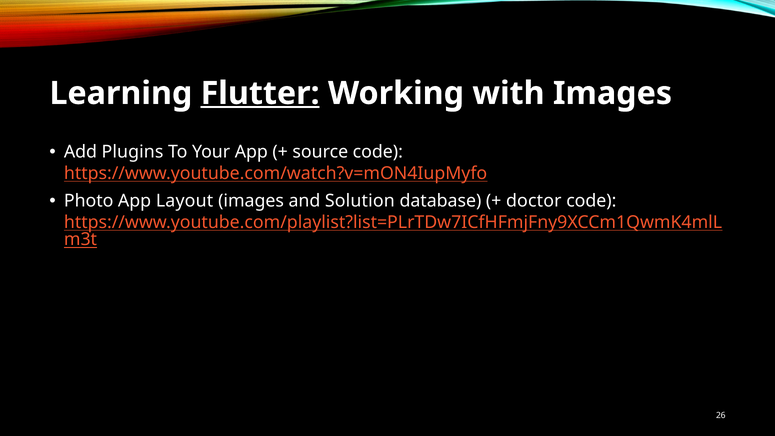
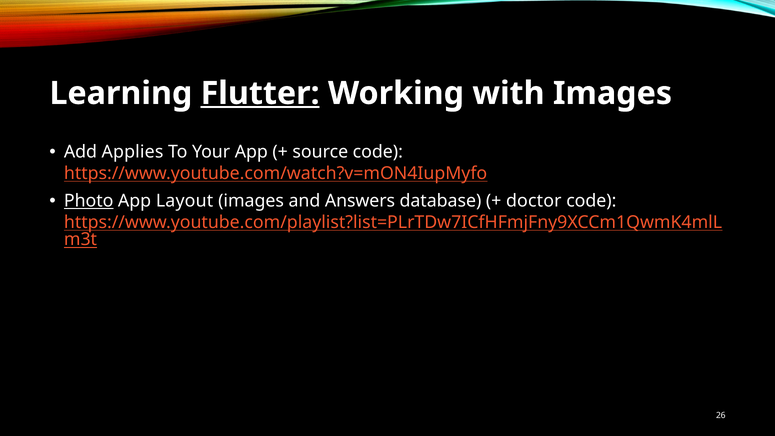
Plugins: Plugins -> Applies
Photo underline: none -> present
Solution: Solution -> Answers
